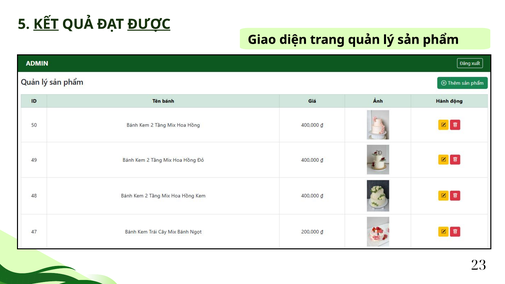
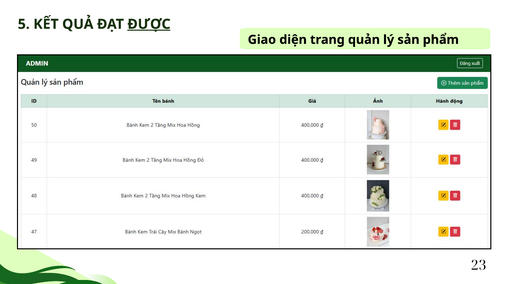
KẾT underline: present -> none
